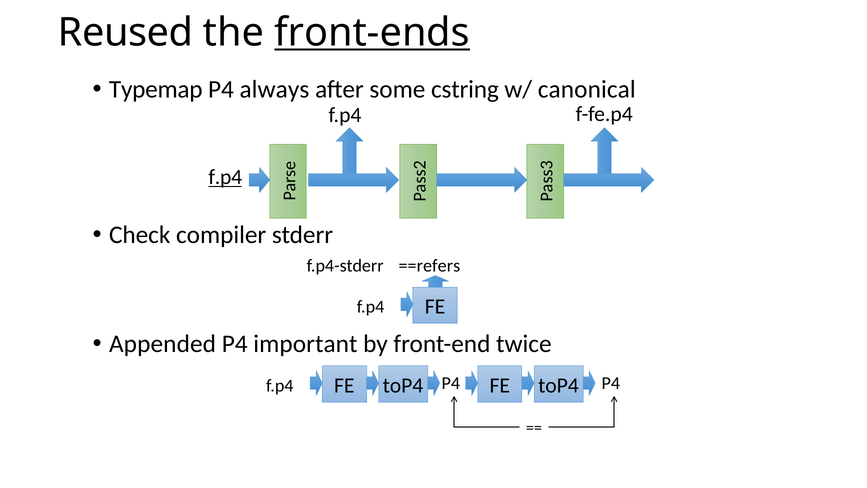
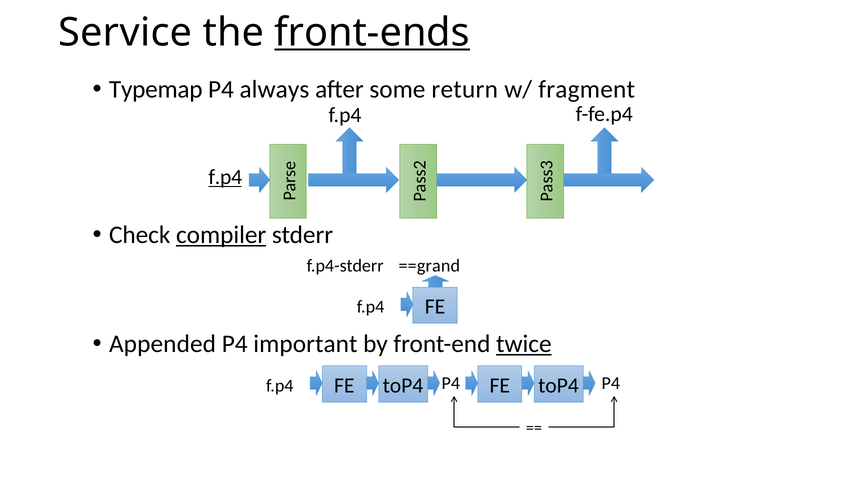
Reused: Reused -> Service
cstring: cstring -> return
canonical: canonical -> fragment
compiler underline: none -> present
==refers: ==refers -> ==grand
twice underline: none -> present
